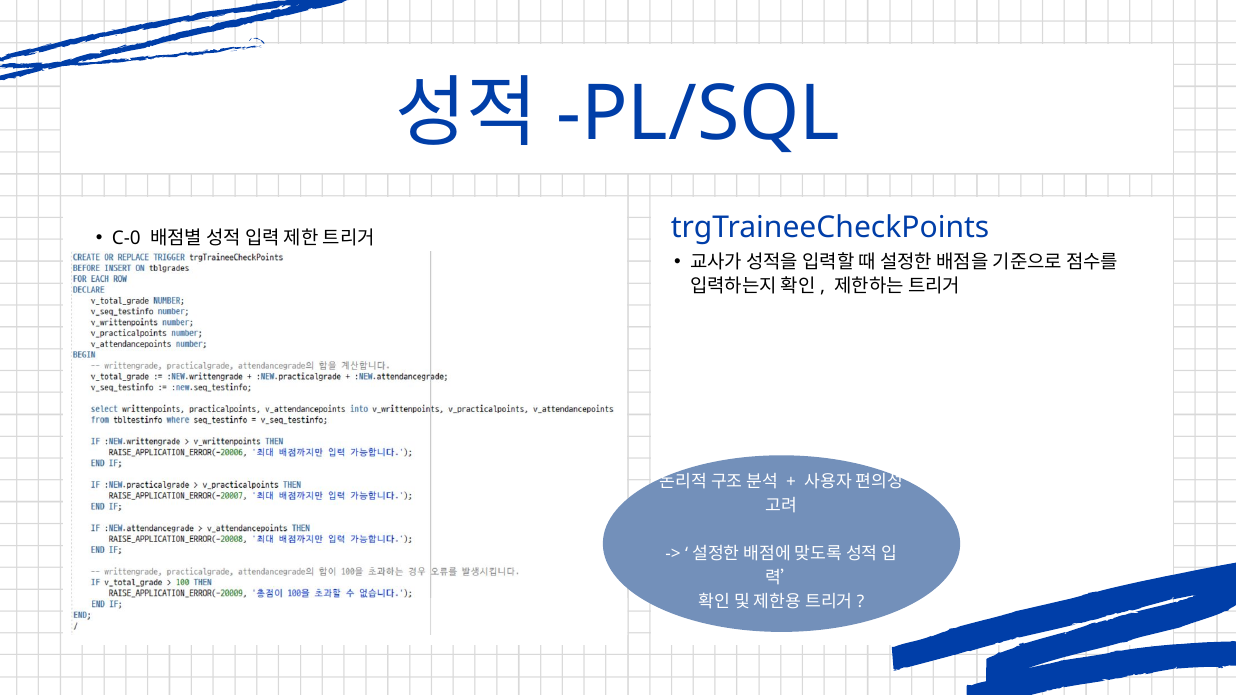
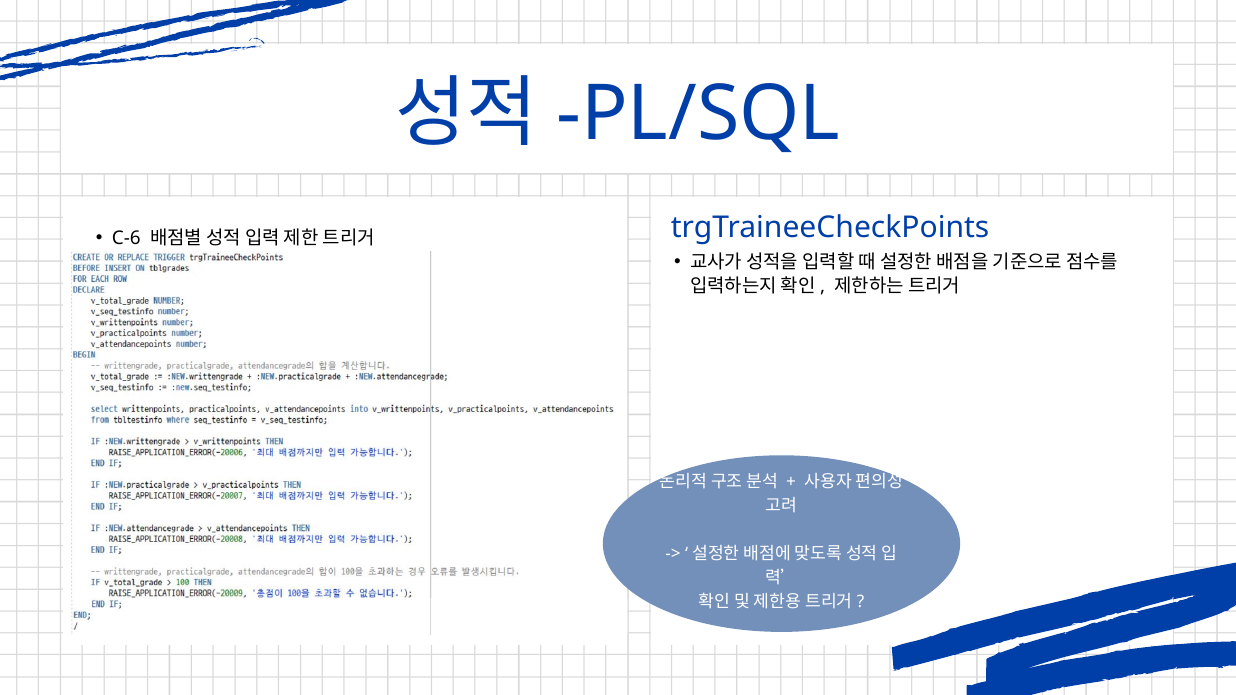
C-0: C-0 -> C-6
